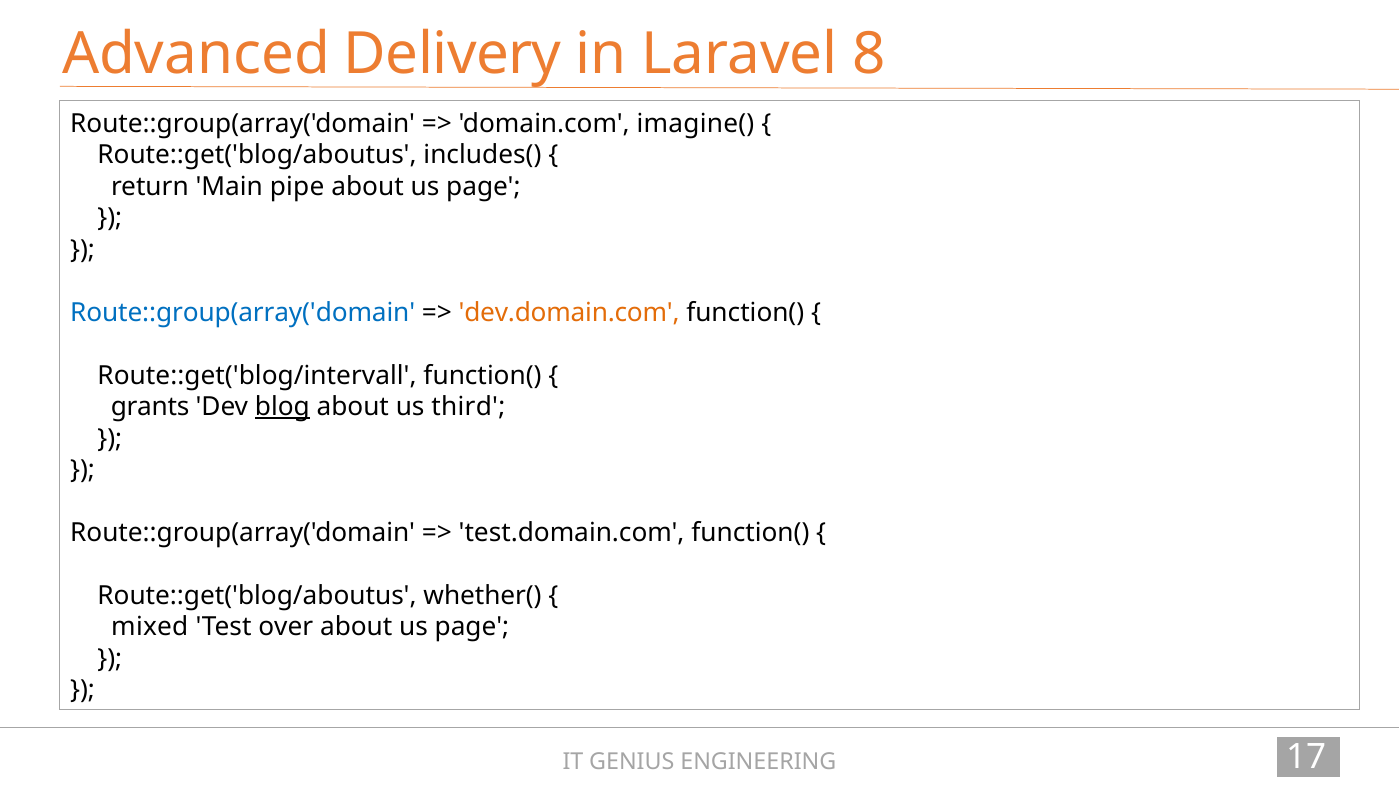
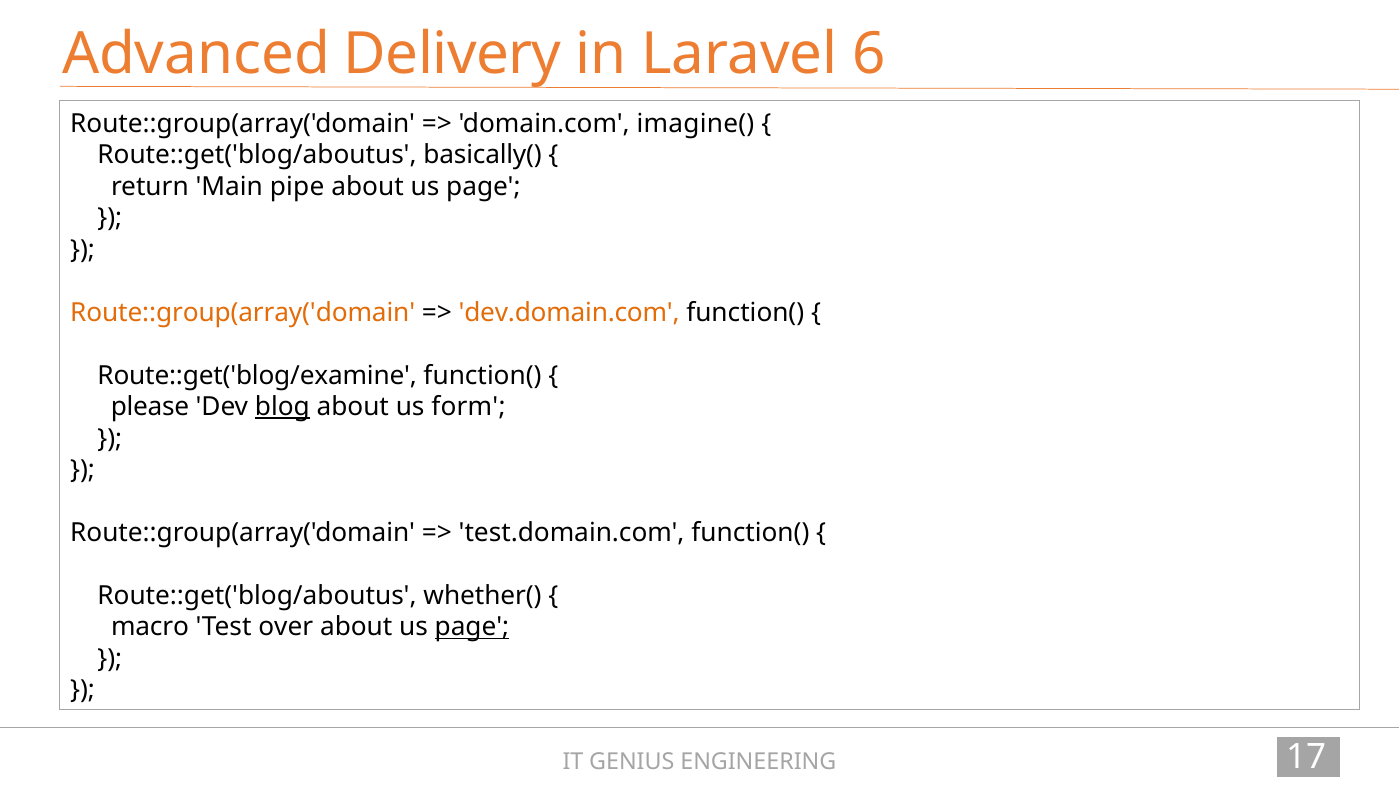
Laravel 8: 8 -> 6
includes(: includes( -> basically(
Route::group(array('domain at (243, 312) colour: blue -> orange
Route::get('blog/intervall: Route::get('blog/intervall -> Route::get('blog/examine
grants: grants -> please
third: third -> form
mixed: mixed -> macro
page at (472, 627) underline: none -> present
